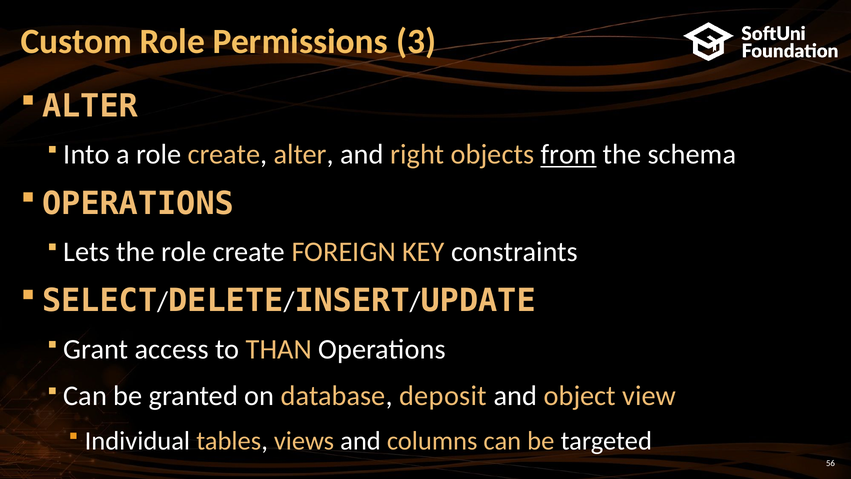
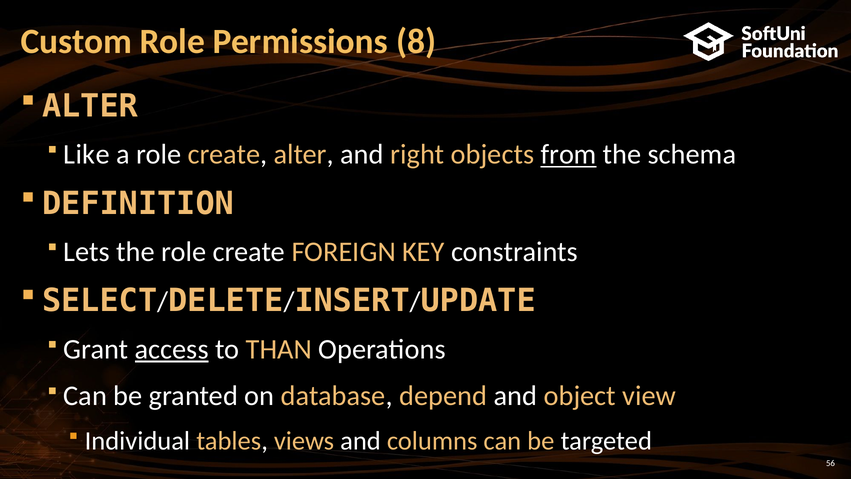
3: 3 -> 8
Into: Into -> Like
OPERATIONS at (138, 203): OPERATIONS -> DEFINITION
access underline: none -> present
deposit: deposit -> depend
